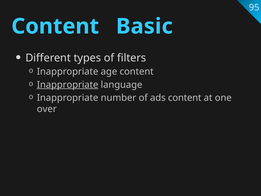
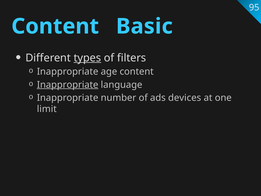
types underline: none -> present
ads content: content -> devices
over: over -> limit
